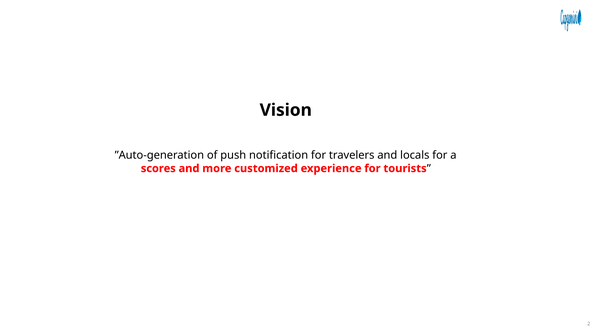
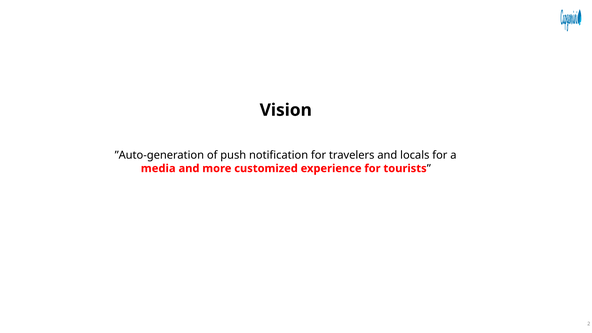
scores: scores -> media
